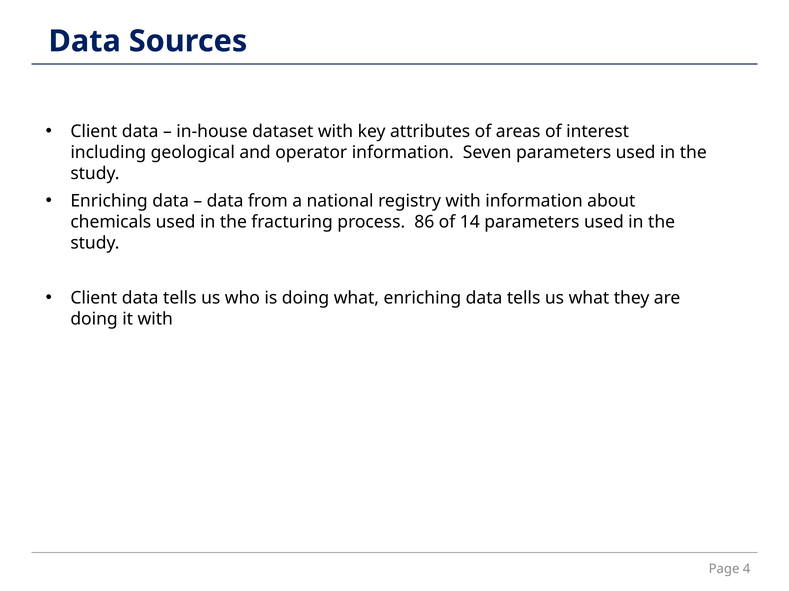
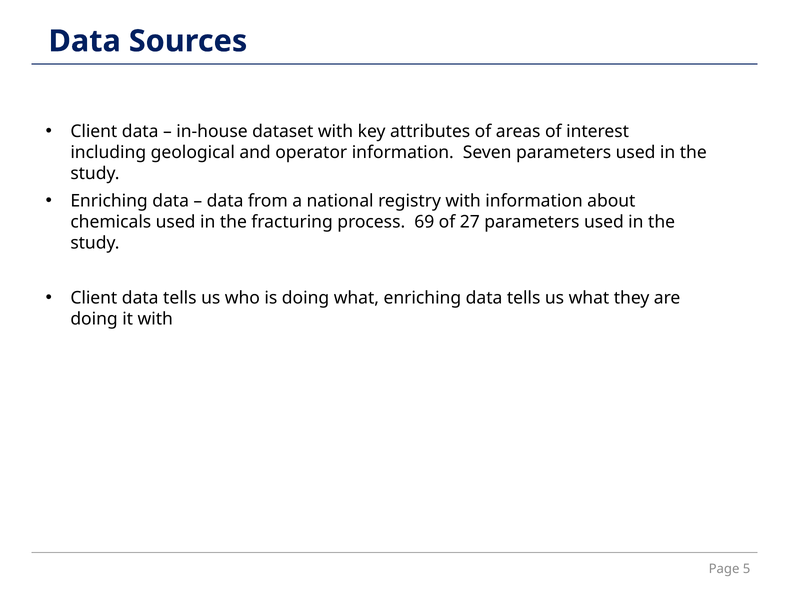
86: 86 -> 69
14: 14 -> 27
4: 4 -> 5
